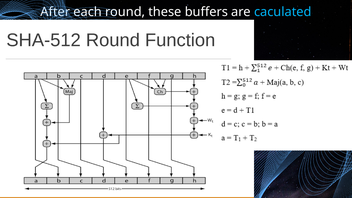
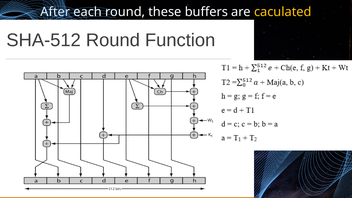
caculated colour: light blue -> yellow
